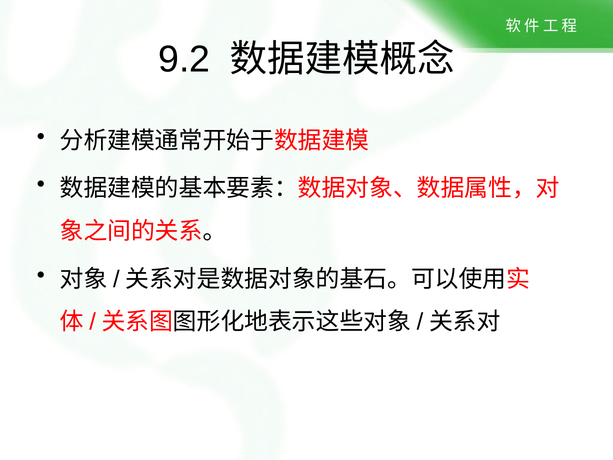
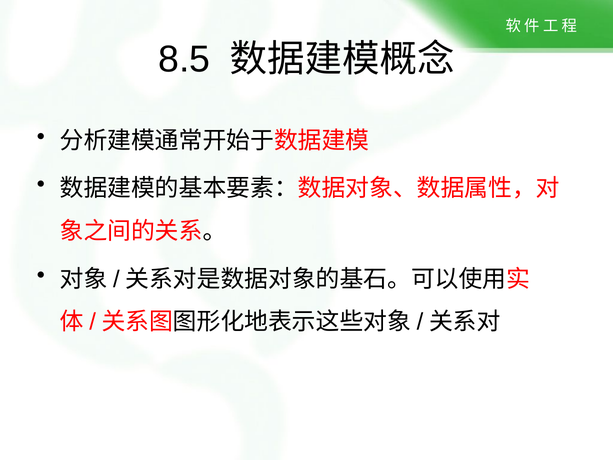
9.2: 9.2 -> 8.5
